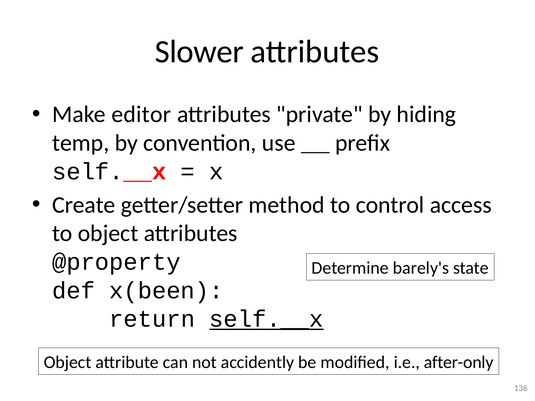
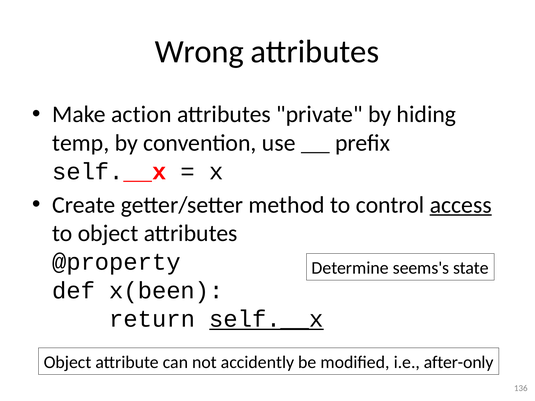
Slower: Slower -> Wrong
editor: editor -> action
access underline: none -> present
barely's: barely's -> seems's
